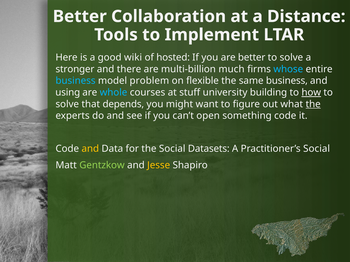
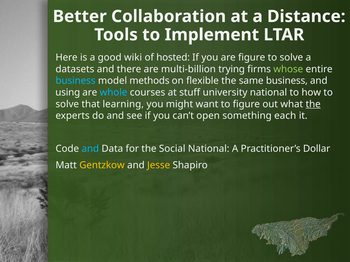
are better: better -> figure
stronger: stronger -> datasets
much: much -> trying
whose colour: light blue -> light green
problem: problem -> methods
university building: building -> national
how underline: present -> none
depends: depends -> learning
something code: code -> each
and at (90, 149) colour: yellow -> light blue
Social Datasets: Datasets -> National
Practitioner’s Social: Social -> Dollar
Gentzkow colour: light green -> yellow
